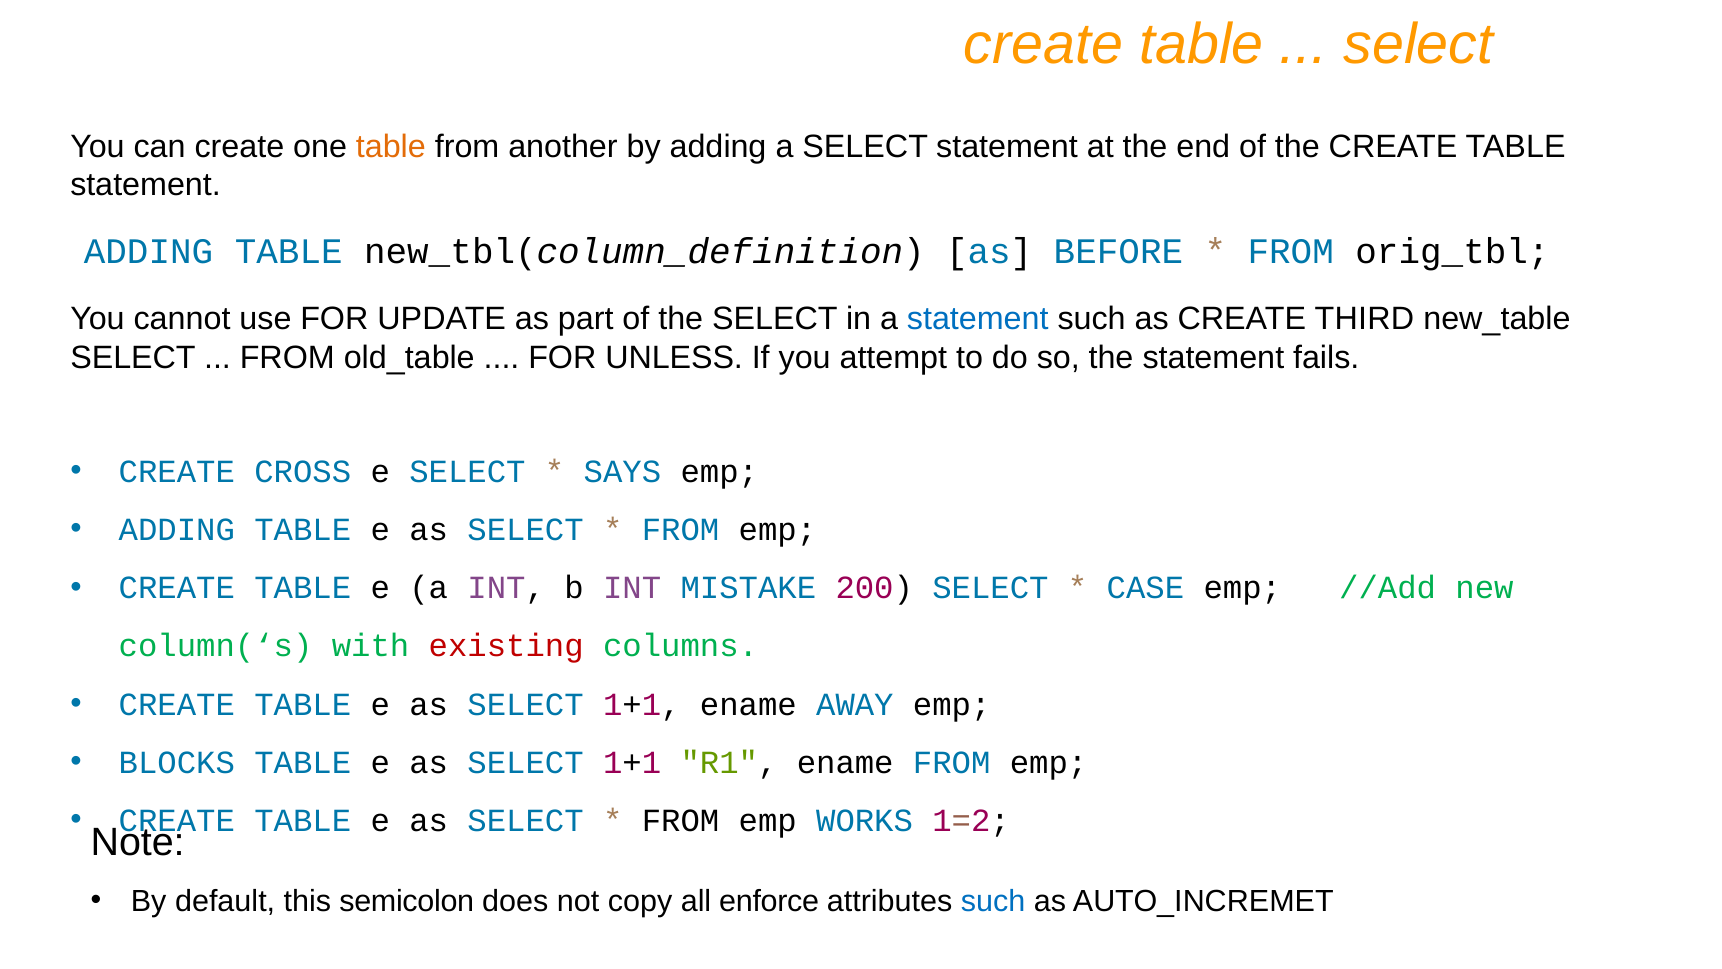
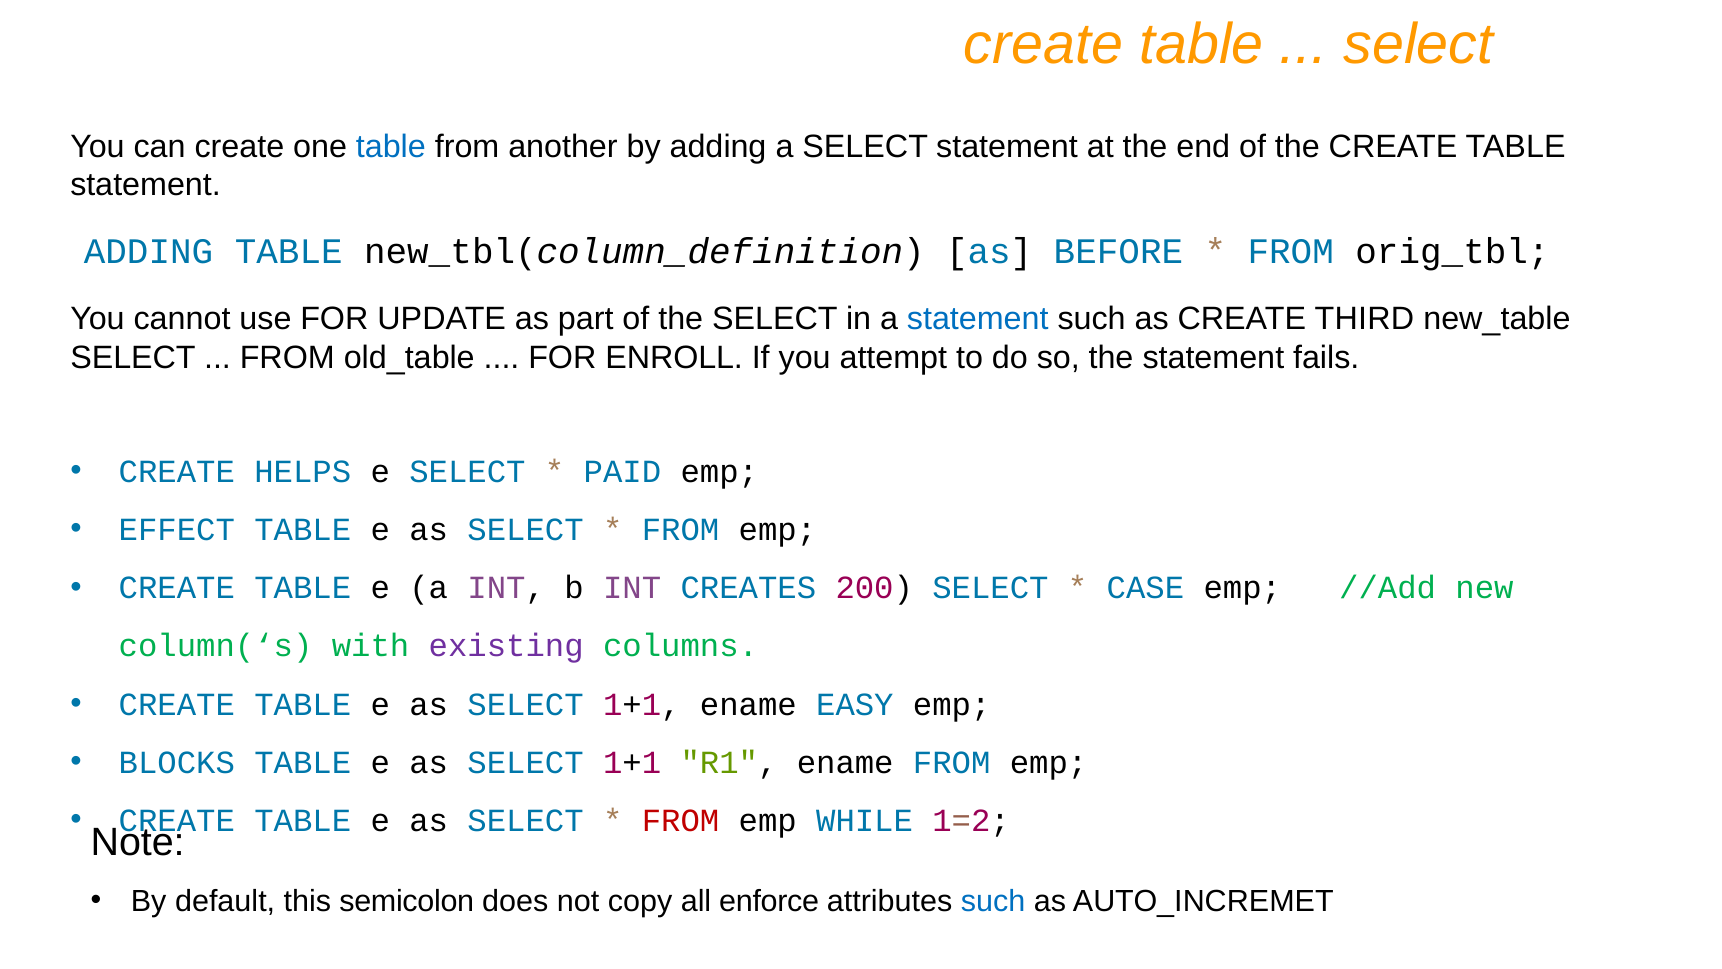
table at (391, 146) colour: orange -> blue
UNLESS: UNLESS -> ENROLL
CROSS: CROSS -> HELPS
SAYS: SAYS -> PAID
ADDING at (177, 530): ADDING -> EFFECT
MISTAKE: MISTAKE -> CREATES
existing colour: red -> purple
AWAY: AWAY -> EASY
FROM at (681, 820) colour: black -> red
WORKS: WORKS -> WHILE
